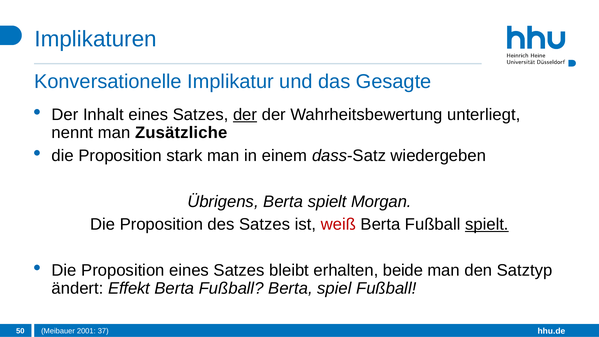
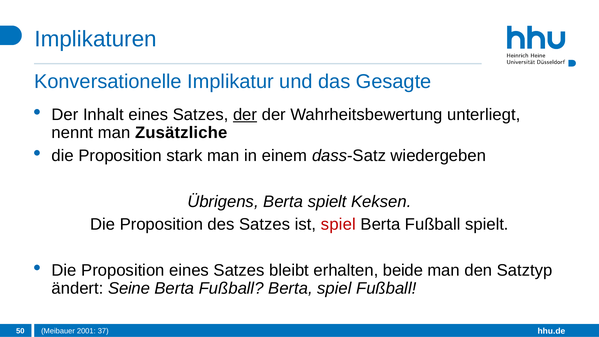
Morgan: Morgan -> Keksen
ist weiß: weiß -> spiel
spielt at (487, 225) underline: present -> none
Effekt: Effekt -> Seine
